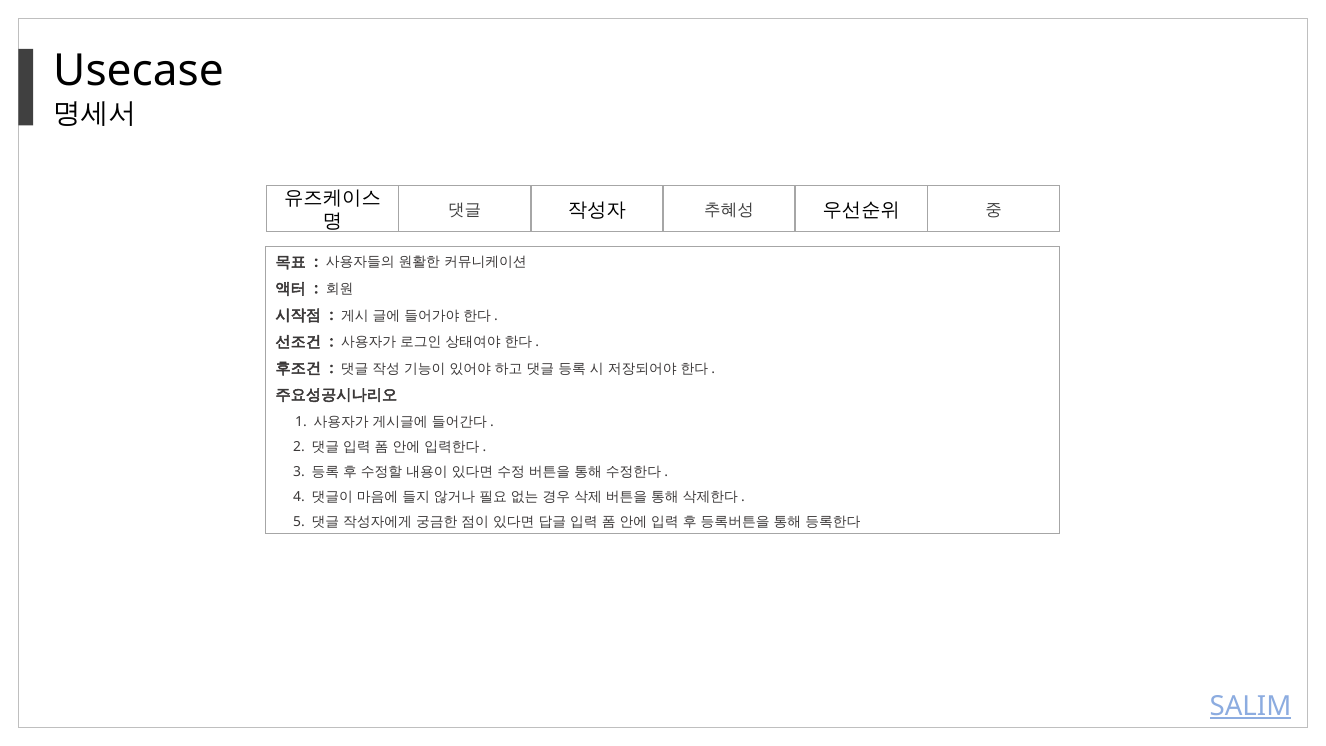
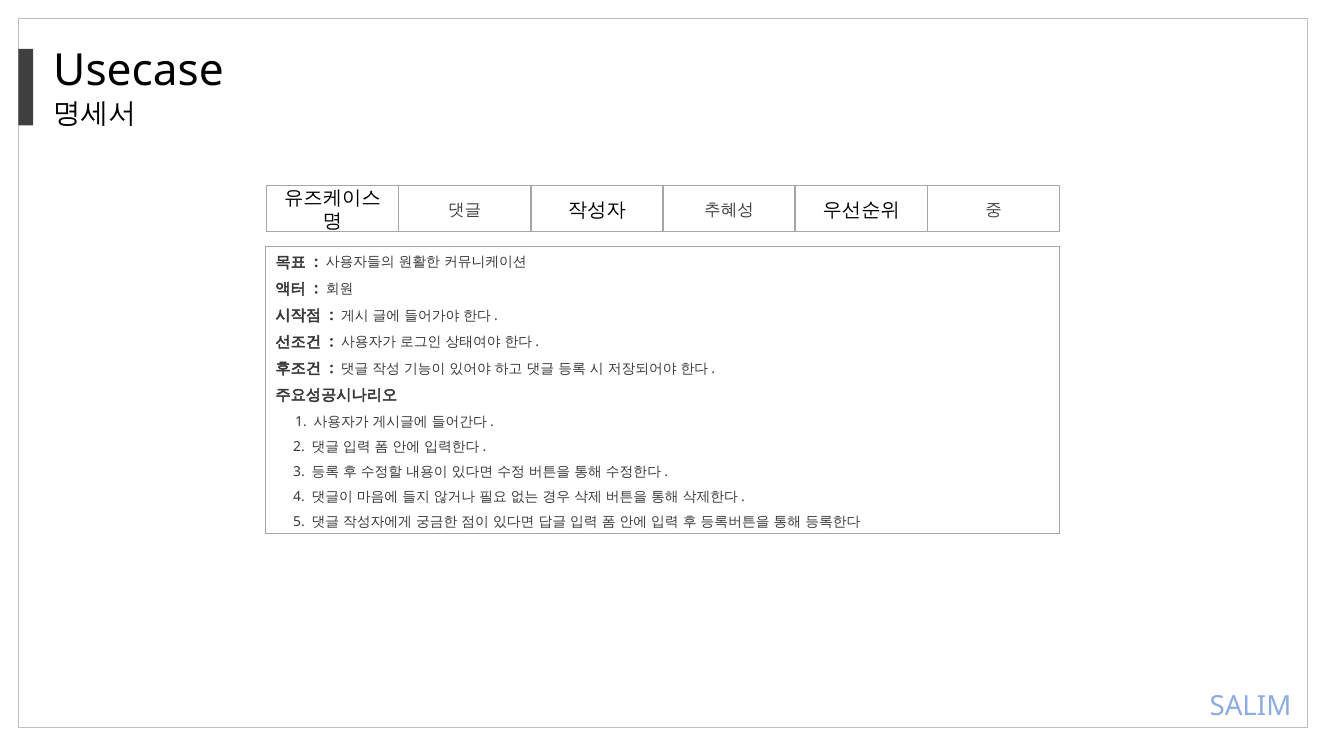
SALIM underline: present -> none
